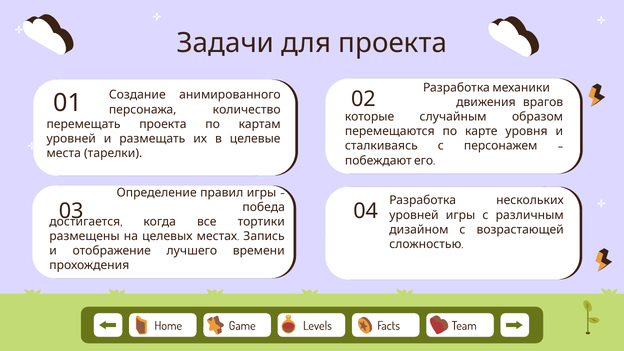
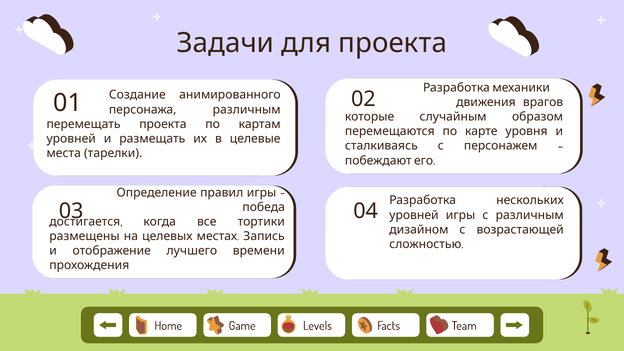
персонажа количество: количество -> различным
